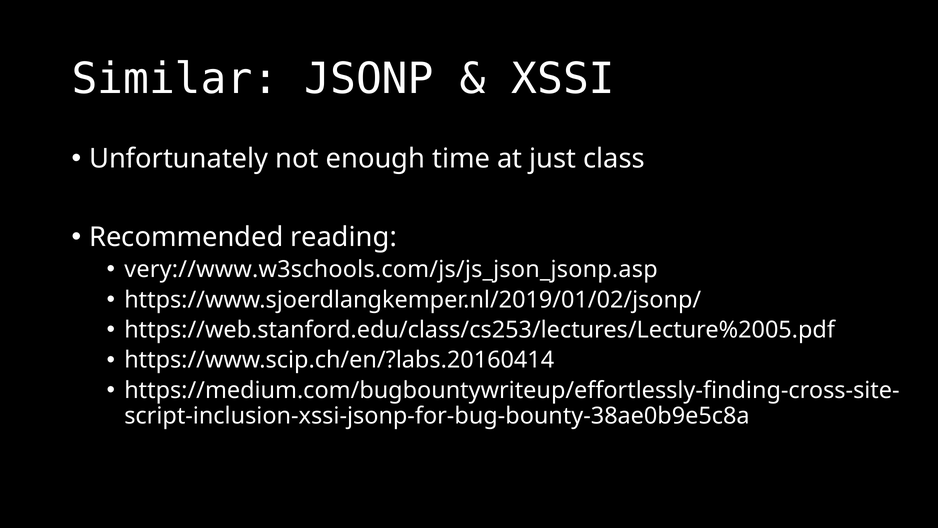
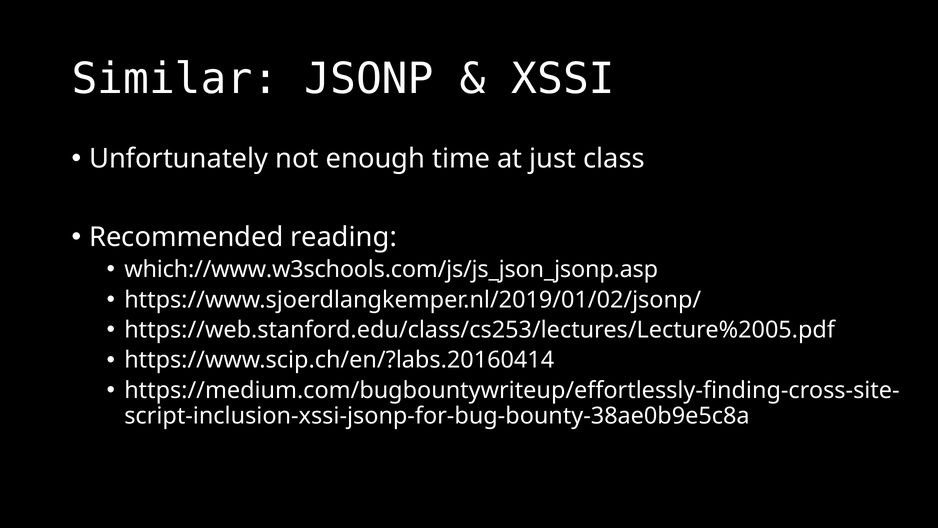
very://www.w3schools.com/js/js_json_jsonp.asp: very://www.w3schools.com/js/js_json_jsonp.asp -> which://www.w3schools.com/js/js_json_jsonp.asp
